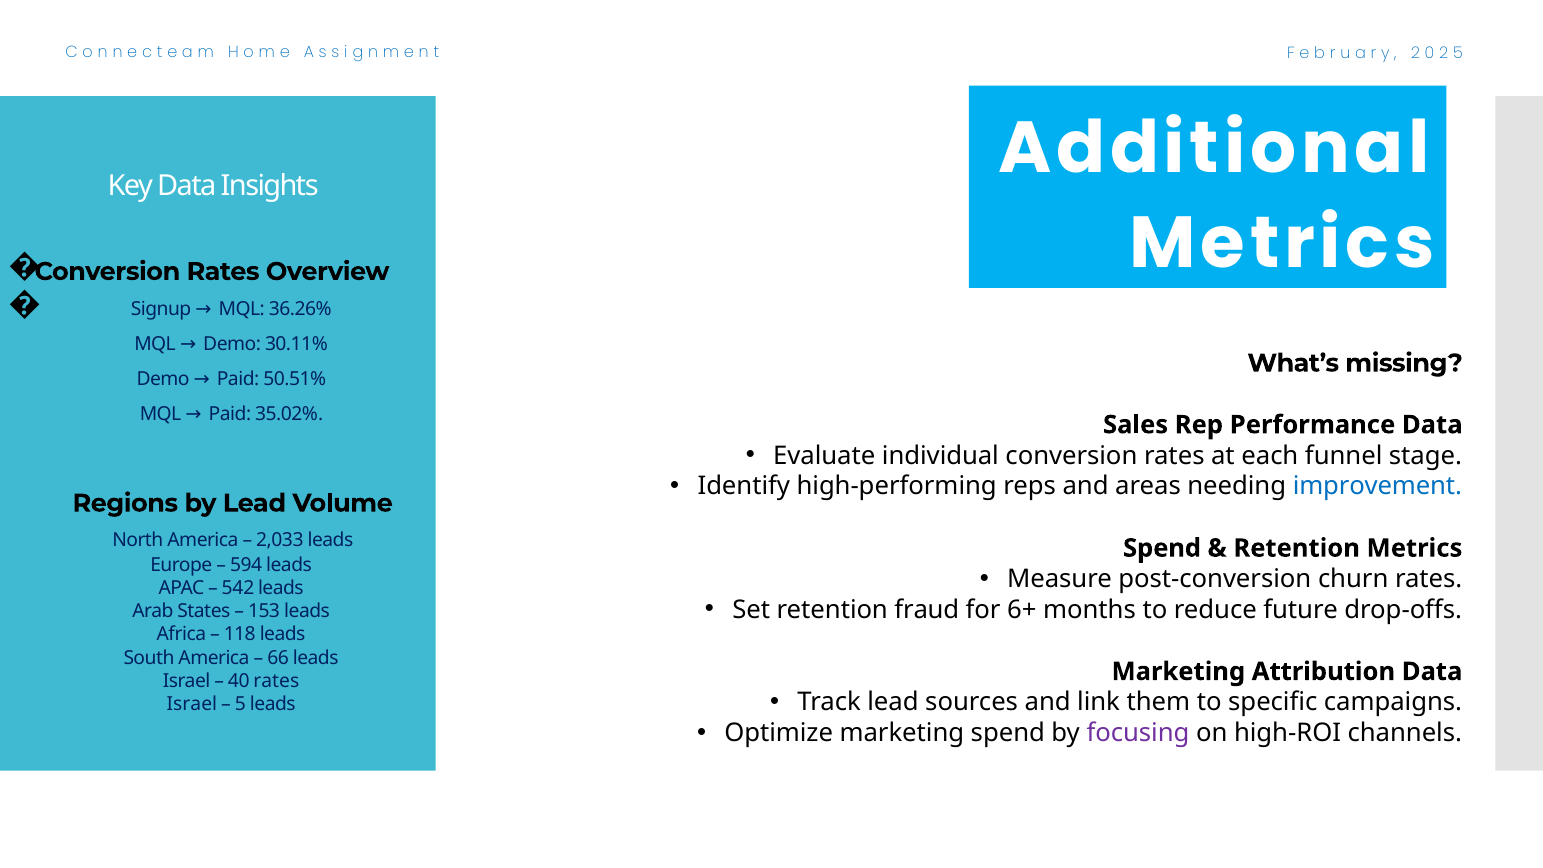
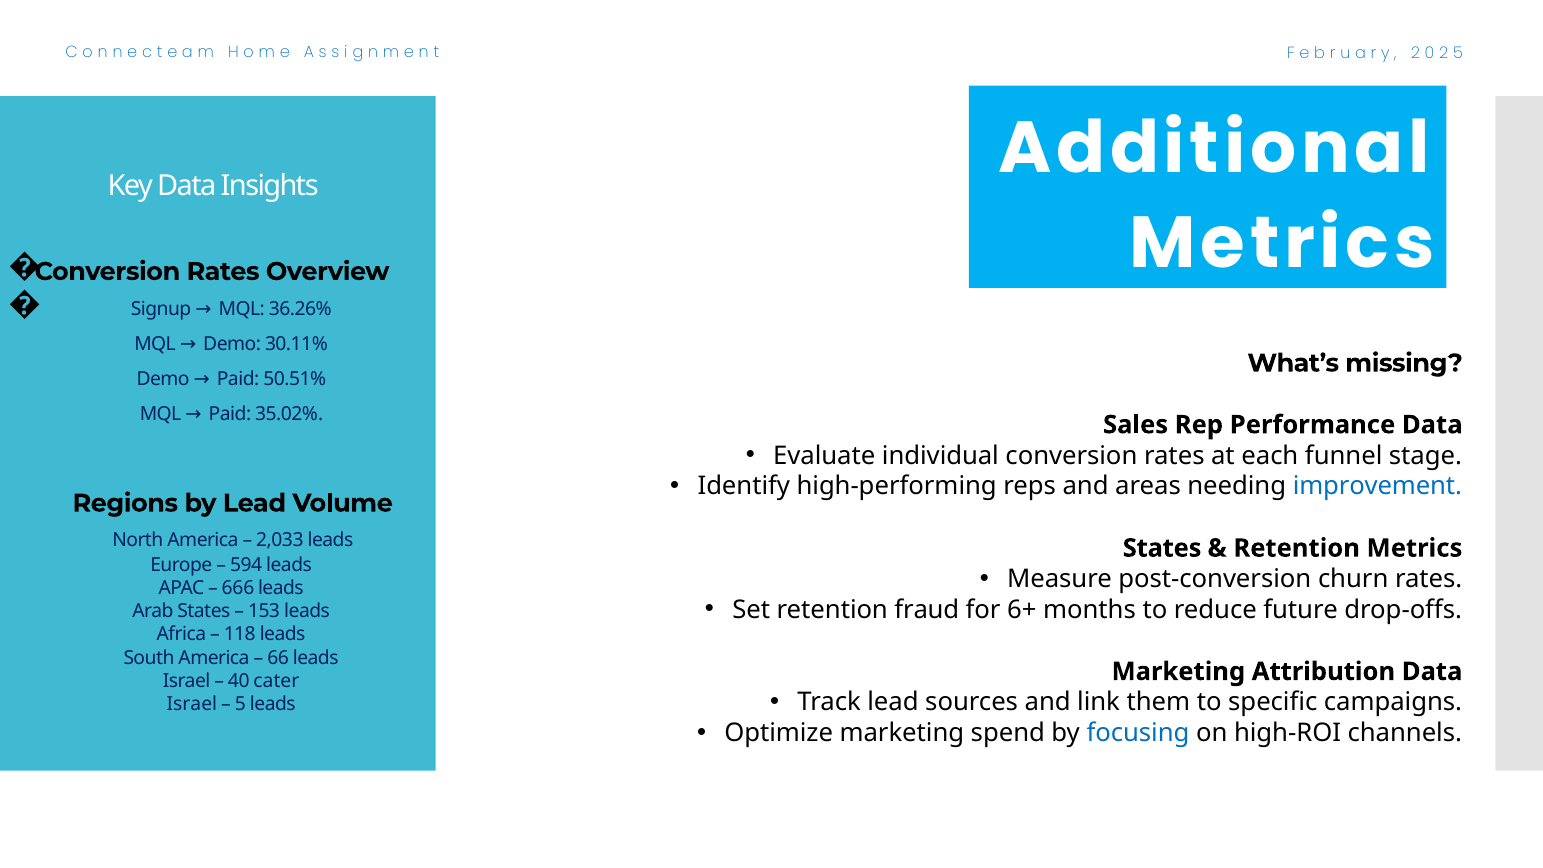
Spend at (1162, 548): Spend -> States
542: 542 -> 666
40 rates: rates -> cater
focusing colour: purple -> blue
